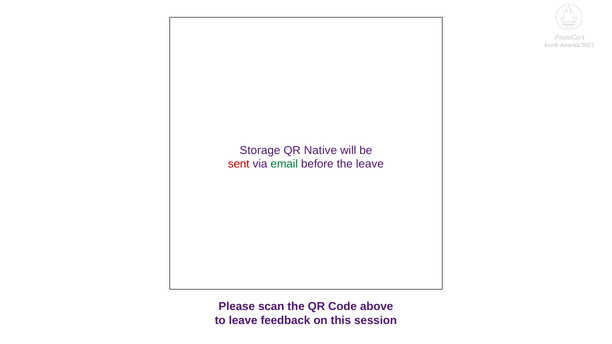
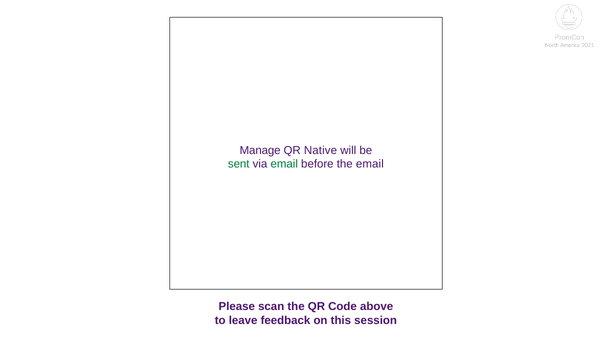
Storage: Storage -> Manage
sent colour: red -> green
the leave: leave -> email
